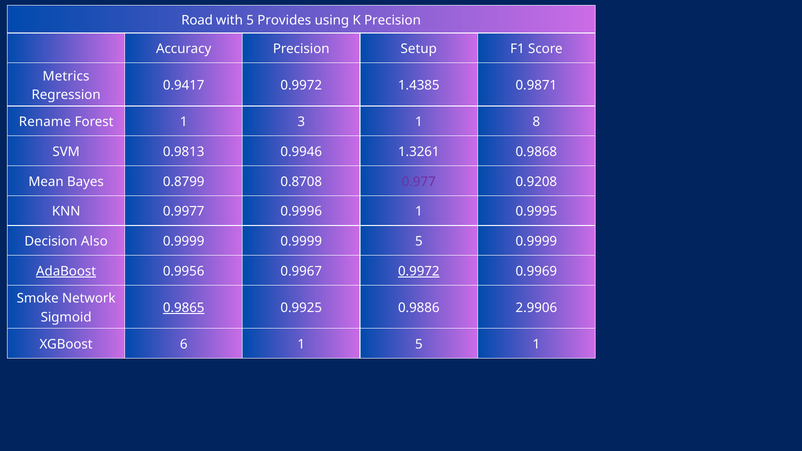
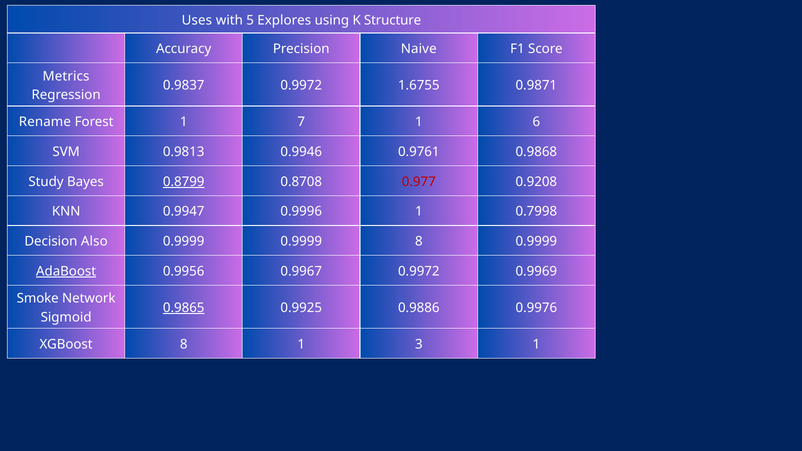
Road: Road -> Uses
Provides: Provides -> Explores
K Precision: Precision -> Structure
Setup: Setup -> Naive
0.9417: 0.9417 -> 0.9837
1.4385: 1.4385 -> 1.6755
3: 3 -> 7
8: 8 -> 6
1.3261: 1.3261 -> 0.9761
Mean: Mean -> Study
0.8799 underline: none -> present
0.977 colour: purple -> red
0.9977: 0.9977 -> 0.9947
0.9995: 0.9995 -> 0.7998
0.9999 5: 5 -> 8
0.9972 at (419, 271) underline: present -> none
2.9906: 2.9906 -> 0.9976
XGBoost 6: 6 -> 8
1 5: 5 -> 3
